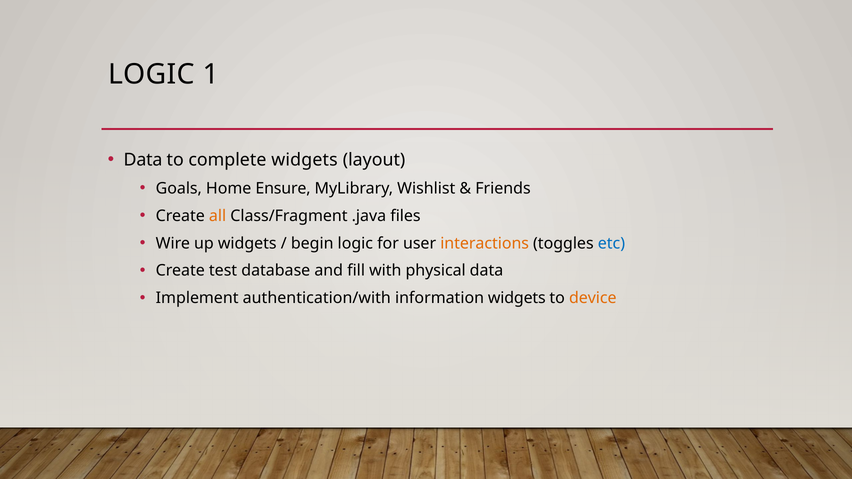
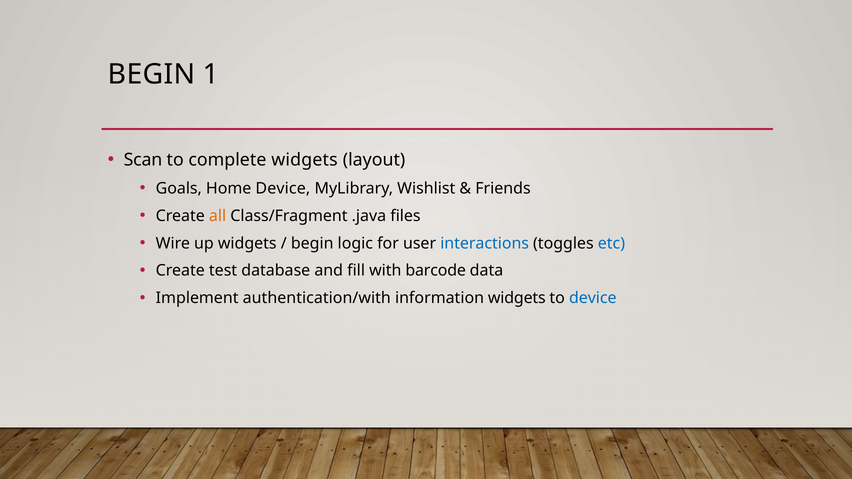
LOGIC at (152, 75): LOGIC -> BEGIN
Data at (143, 160): Data -> Scan
Home Ensure: Ensure -> Device
interactions colour: orange -> blue
physical: physical -> barcode
device at (593, 298) colour: orange -> blue
